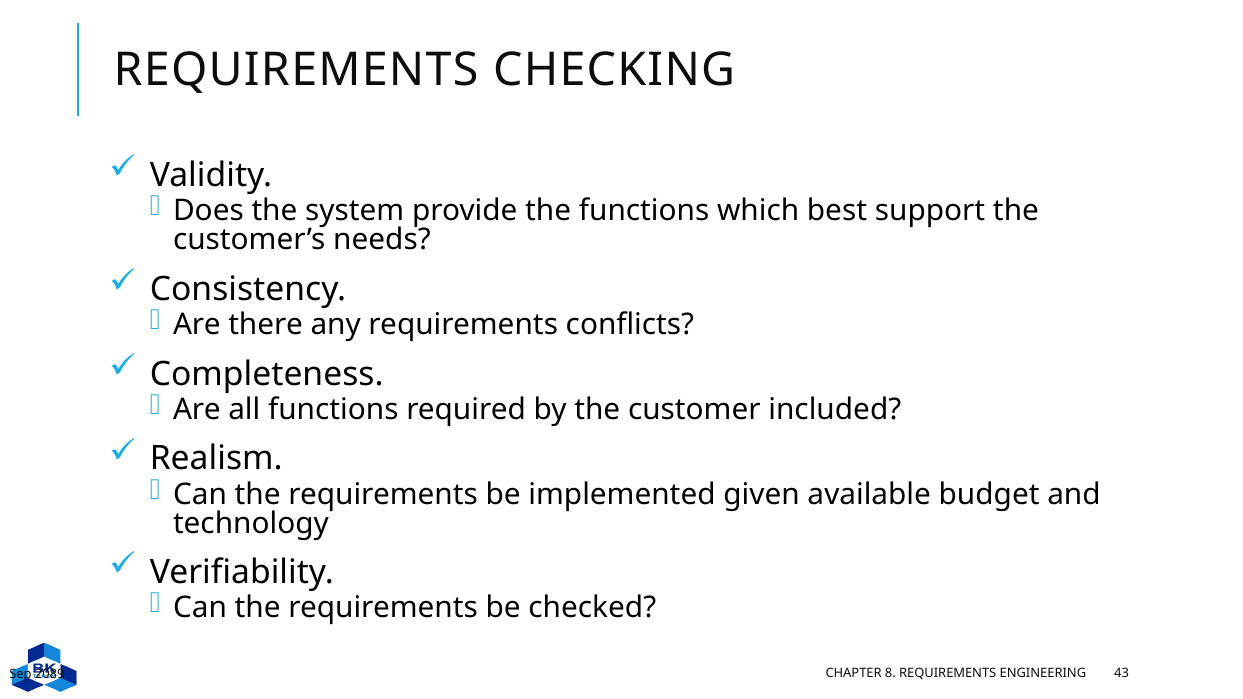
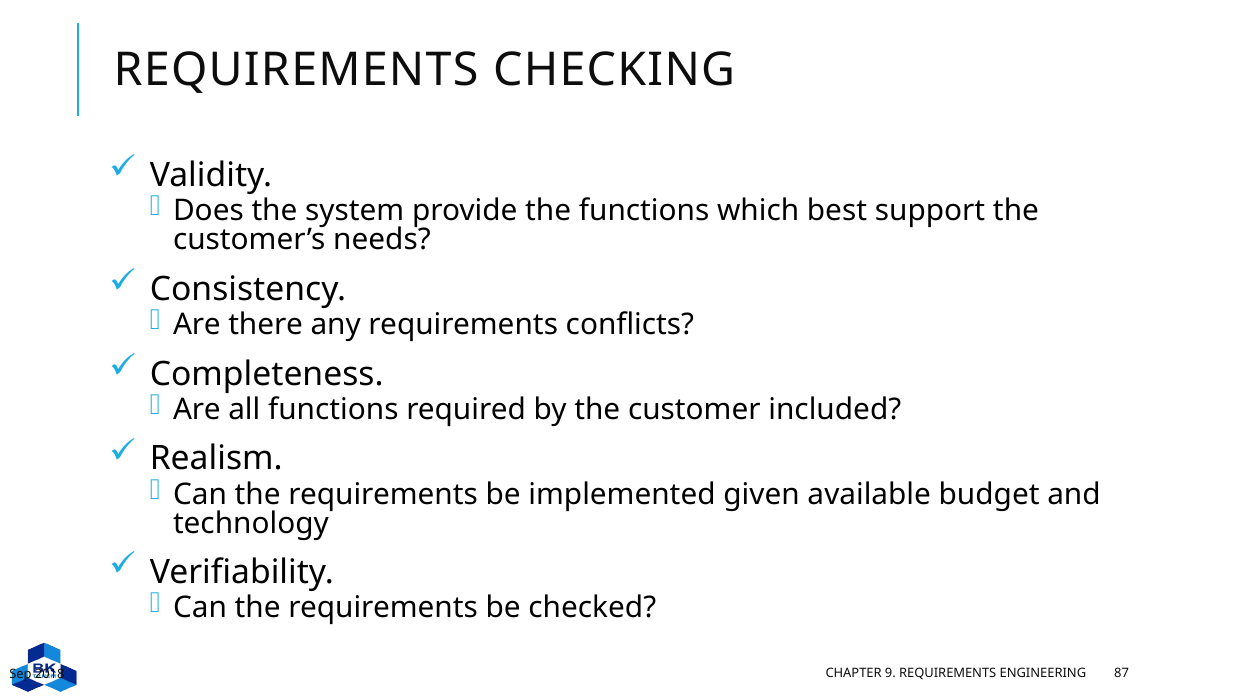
8: 8 -> 9
43: 43 -> 87
2089: 2089 -> 2018
